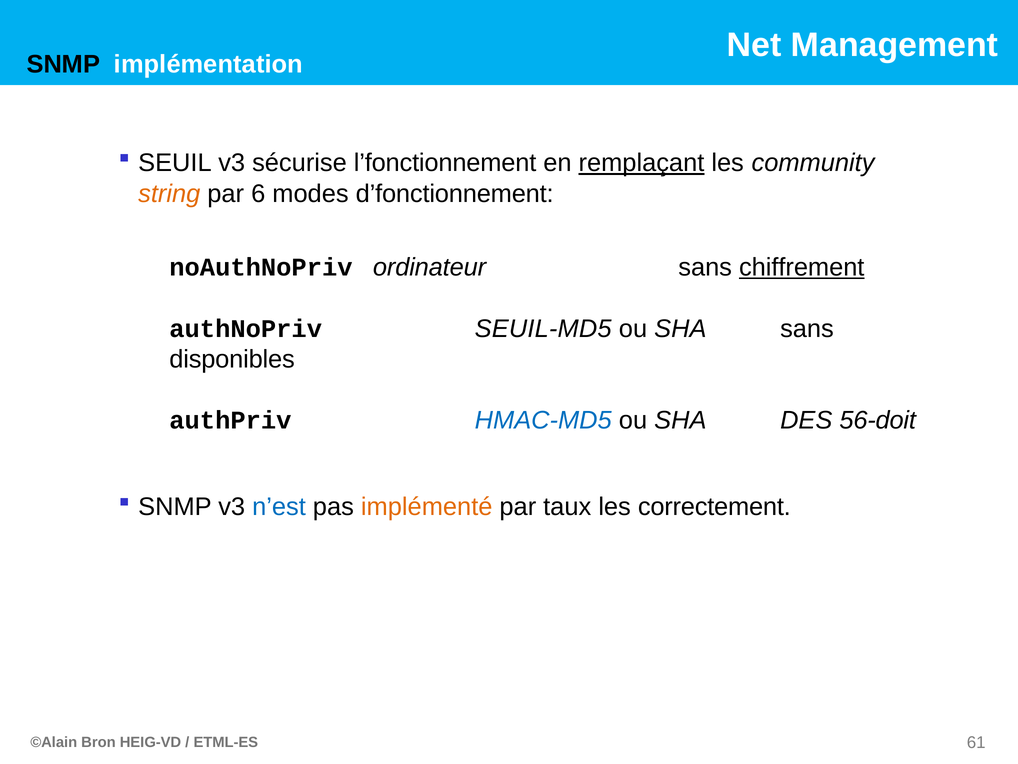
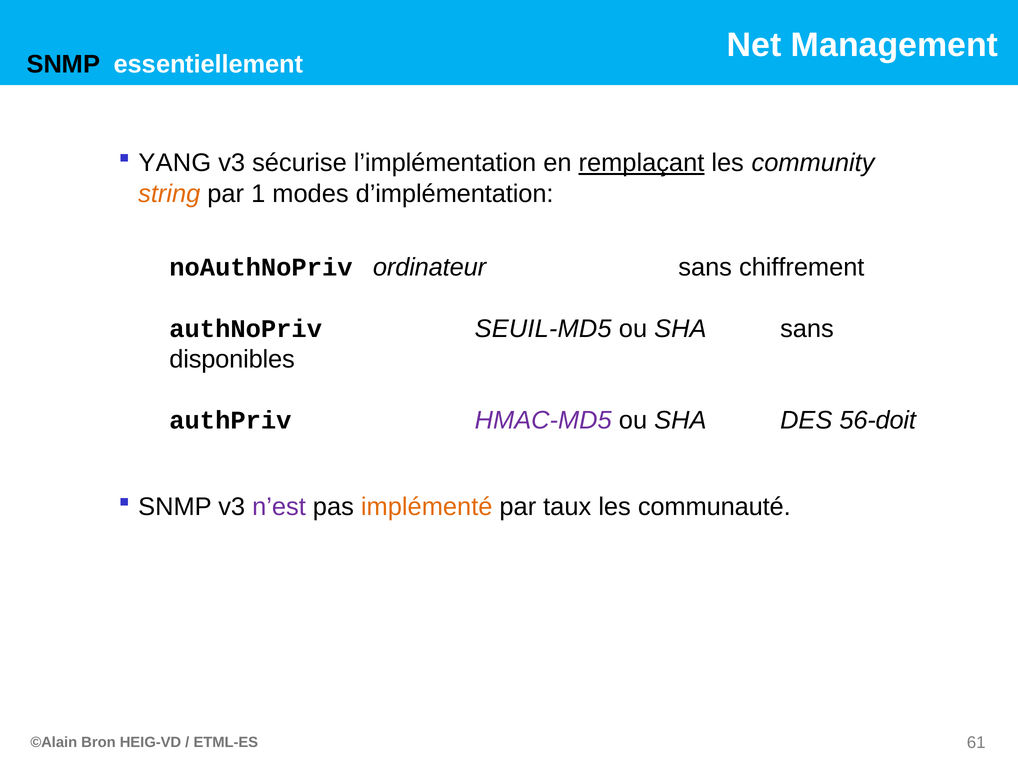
implémentation: implémentation -> essentiellement
SEUIL: SEUIL -> YANG
l’fonctionnement: l’fonctionnement -> l’implémentation
6: 6 -> 1
d’fonctionnement: d’fonctionnement -> d’implémentation
chiffrement underline: present -> none
HMAC-MD5 colour: blue -> purple
n’est colour: blue -> purple
correctement: correctement -> communauté
